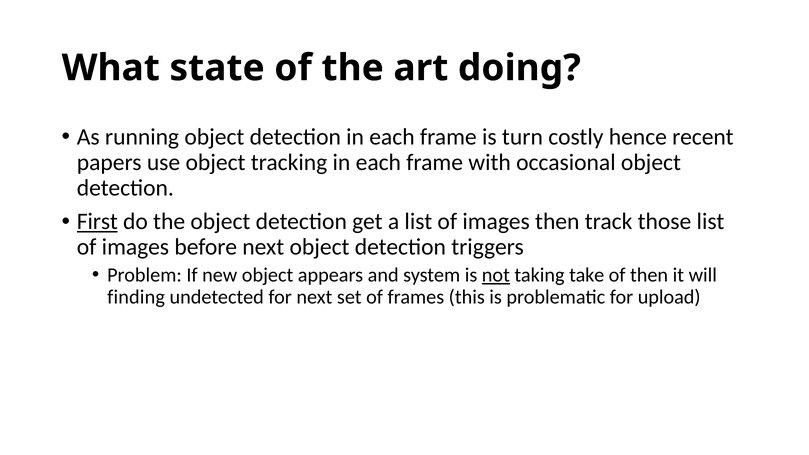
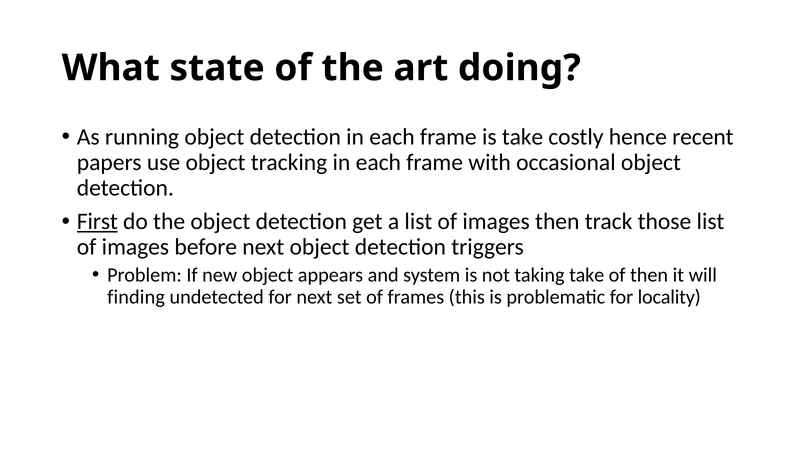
is turn: turn -> take
not underline: present -> none
upload: upload -> locality
